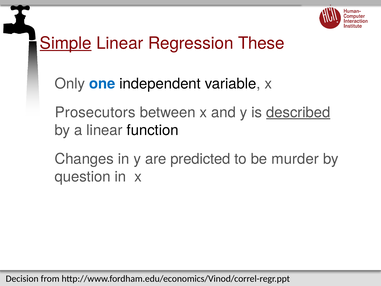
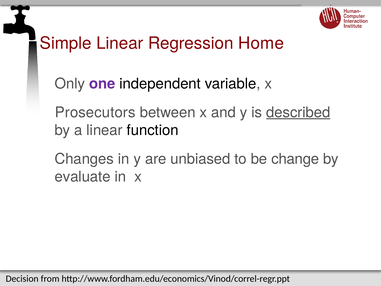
Simple underline: present -> none
These: These -> Home
one colour: blue -> purple
predicted: predicted -> unbiased
murder: murder -> change
question: question -> evaluate
